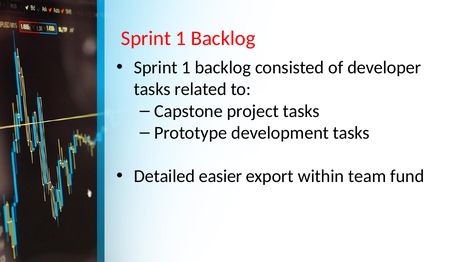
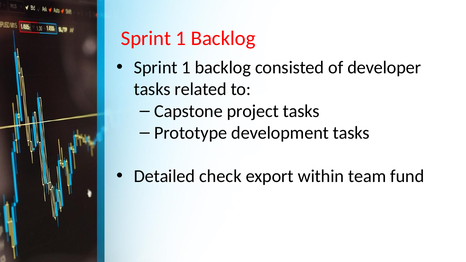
easier: easier -> check
